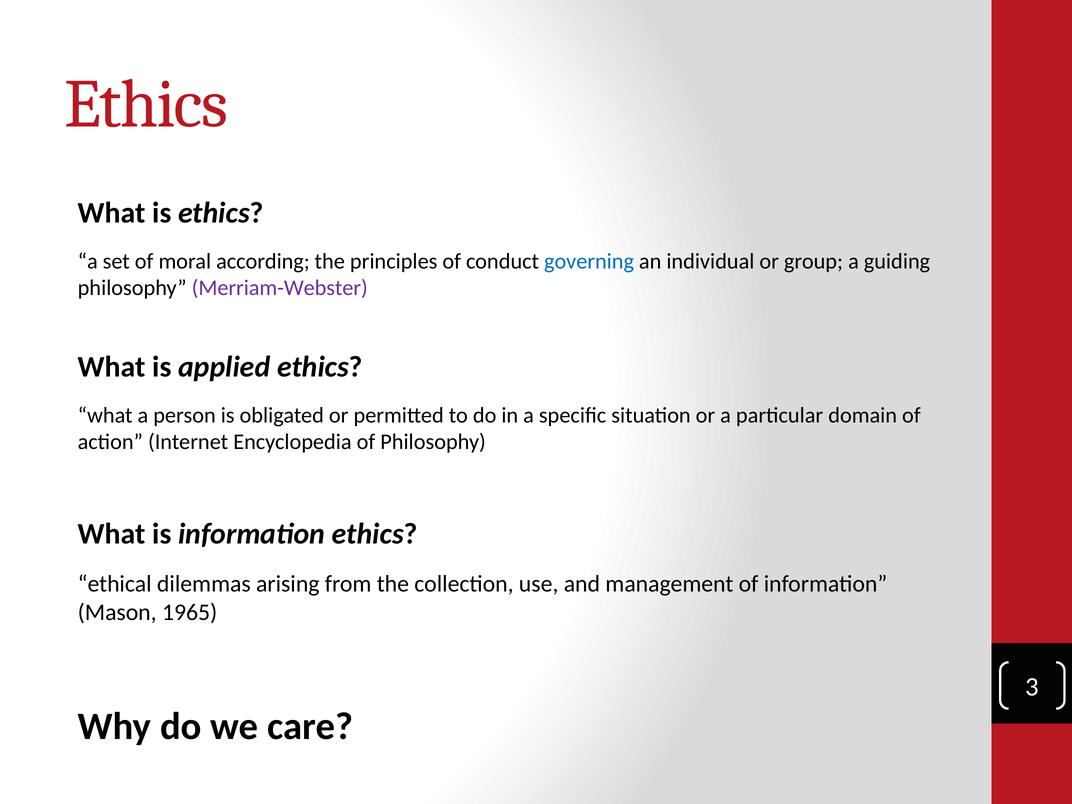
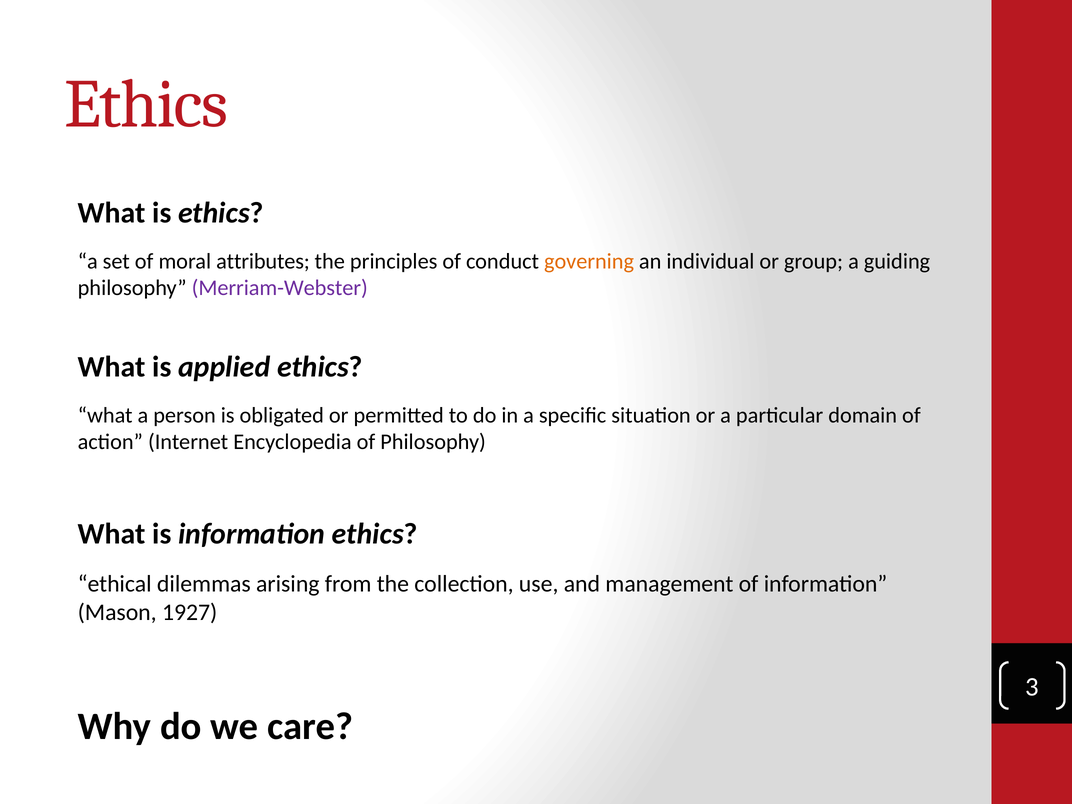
according: according -> attributes
governing colour: blue -> orange
1965: 1965 -> 1927
